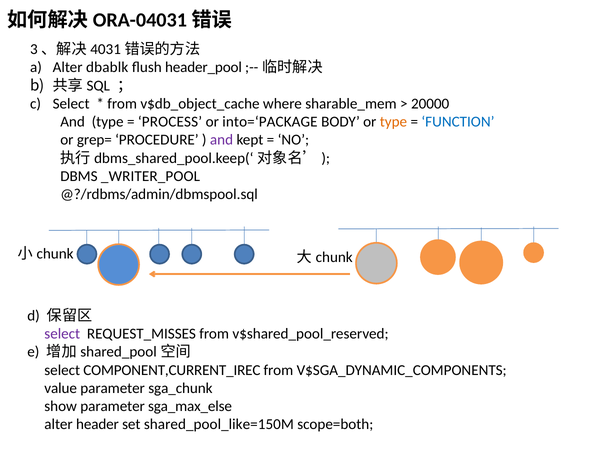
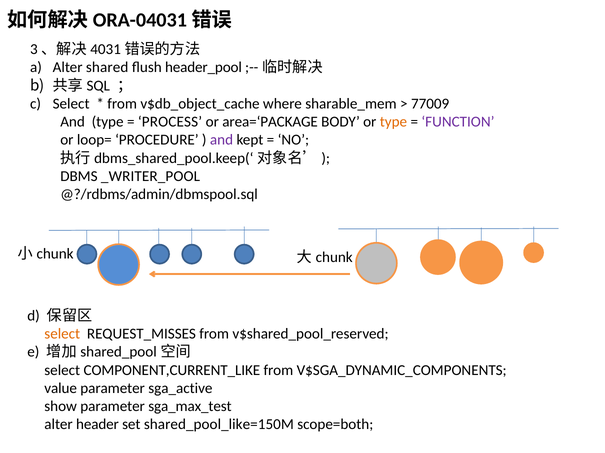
dbablk: dbablk -> shared
20000: 20000 -> 77009
into=‘PACKAGE: into=‘PACKAGE -> area=‘PACKAGE
FUNCTION colour: blue -> purple
grep=: grep= -> loop=
select at (62, 334) colour: purple -> orange
COMPONENT,CURRENT_IREC: COMPONENT,CURRENT_IREC -> COMPONENT,CURRENT_LIKE
sga_chunk: sga_chunk -> sga_active
sga_max_else: sga_max_else -> sga_max_test
